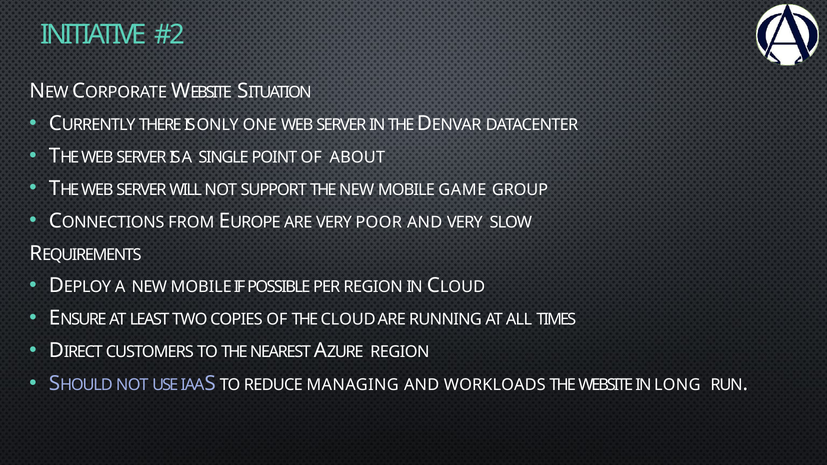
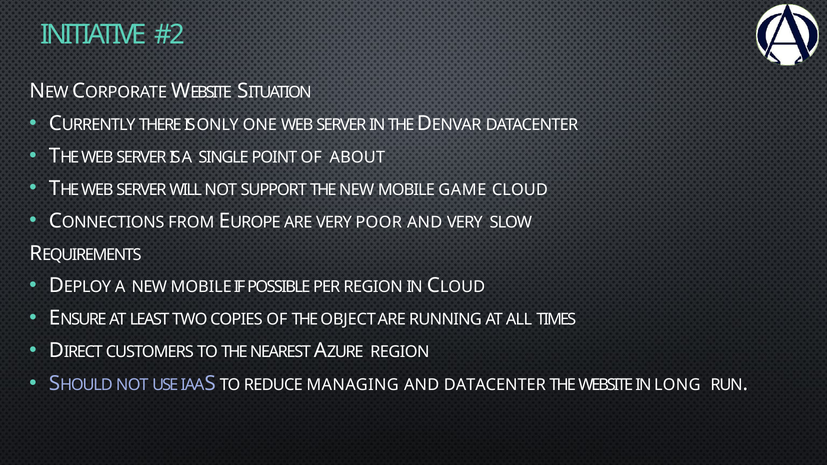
GROUP: GROUP -> CLOUD
CLOUD: CLOUD -> OBJECT
AND WORKLOADS: WORKLOADS -> DATACENTER
